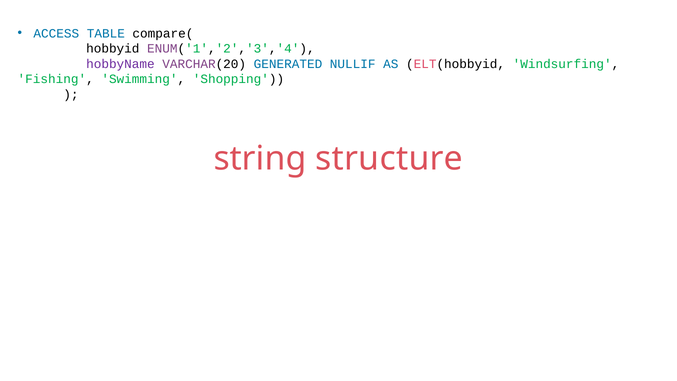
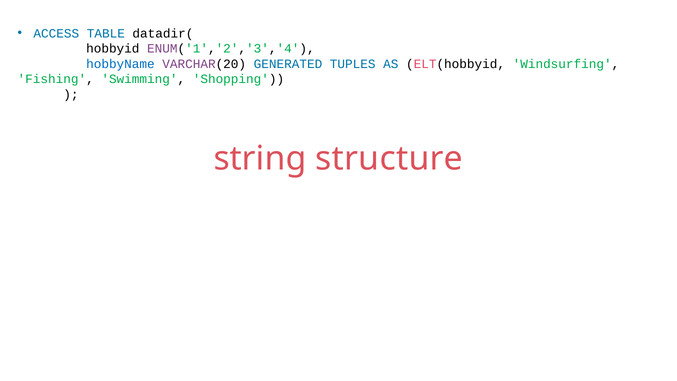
compare(: compare( -> datadir(
hobbyName colour: purple -> blue
NULLIF: NULLIF -> TUPLES
